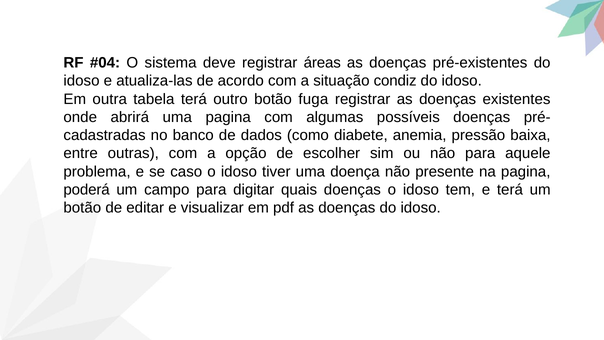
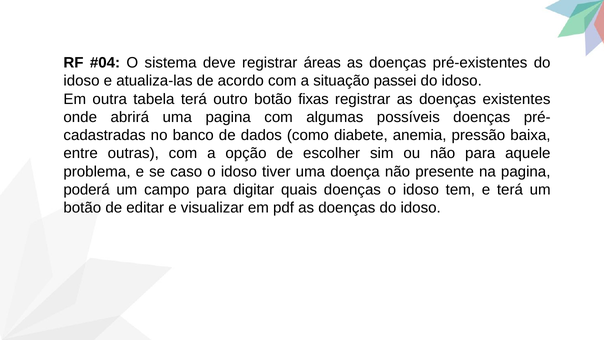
condiz: condiz -> passei
fuga: fuga -> fixas
